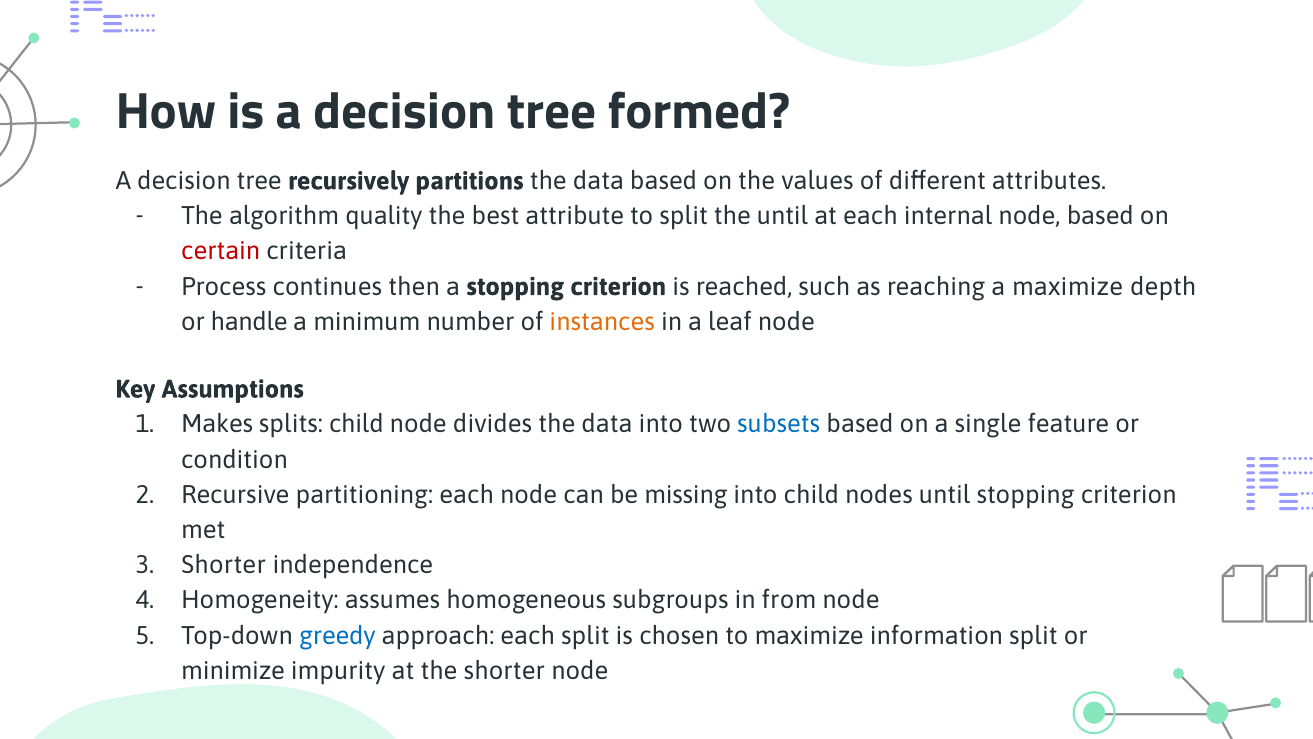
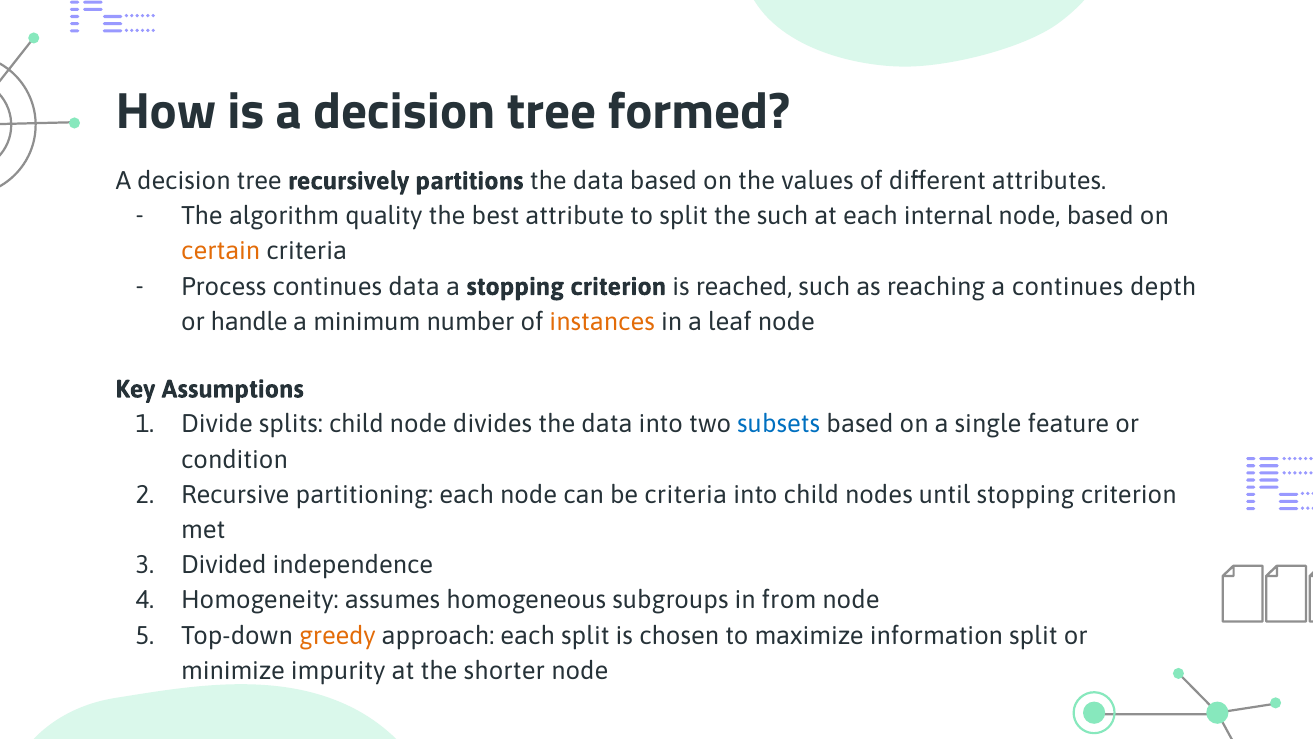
the until: until -> such
certain colour: red -> orange
continues then: then -> data
a maximize: maximize -> continues
Makes: Makes -> Divide
be missing: missing -> criteria
Shorter at (224, 565): Shorter -> Divided
greedy colour: blue -> orange
